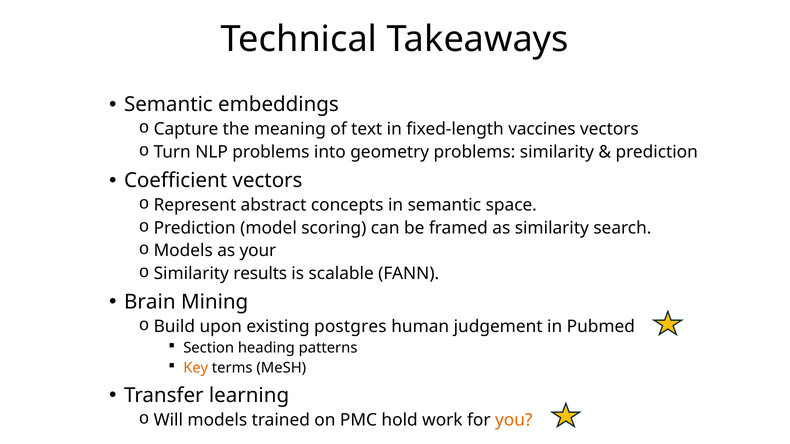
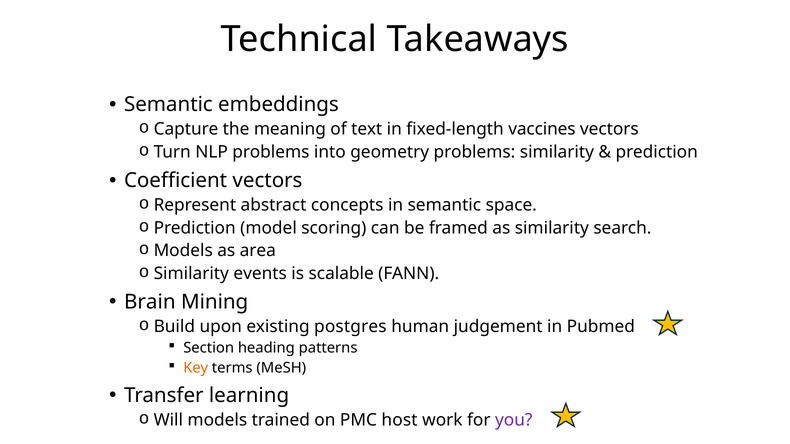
your: your -> area
results: results -> events
hold: hold -> host
you colour: orange -> purple
